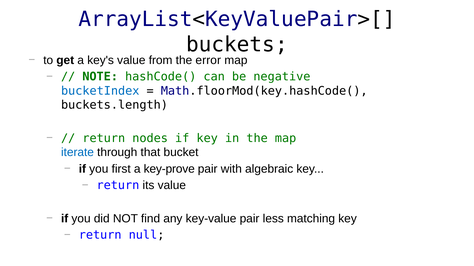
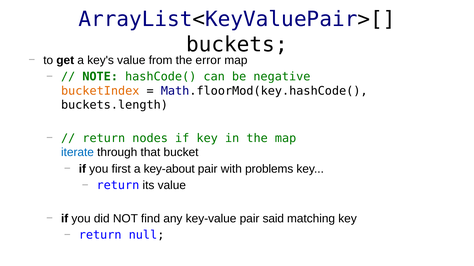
bucketIndex colour: blue -> orange
key-prove: key-prove -> key-about
algebraic: algebraic -> problems
less: less -> said
